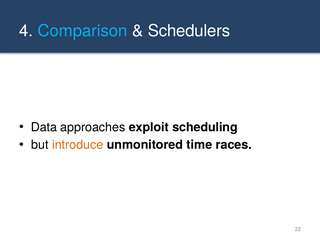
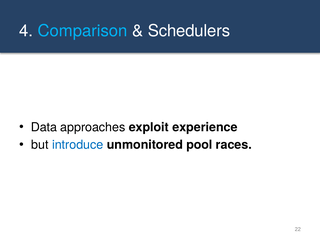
scheduling: scheduling -> experience
introduce colour: orange -> blue
time: time -> pool
